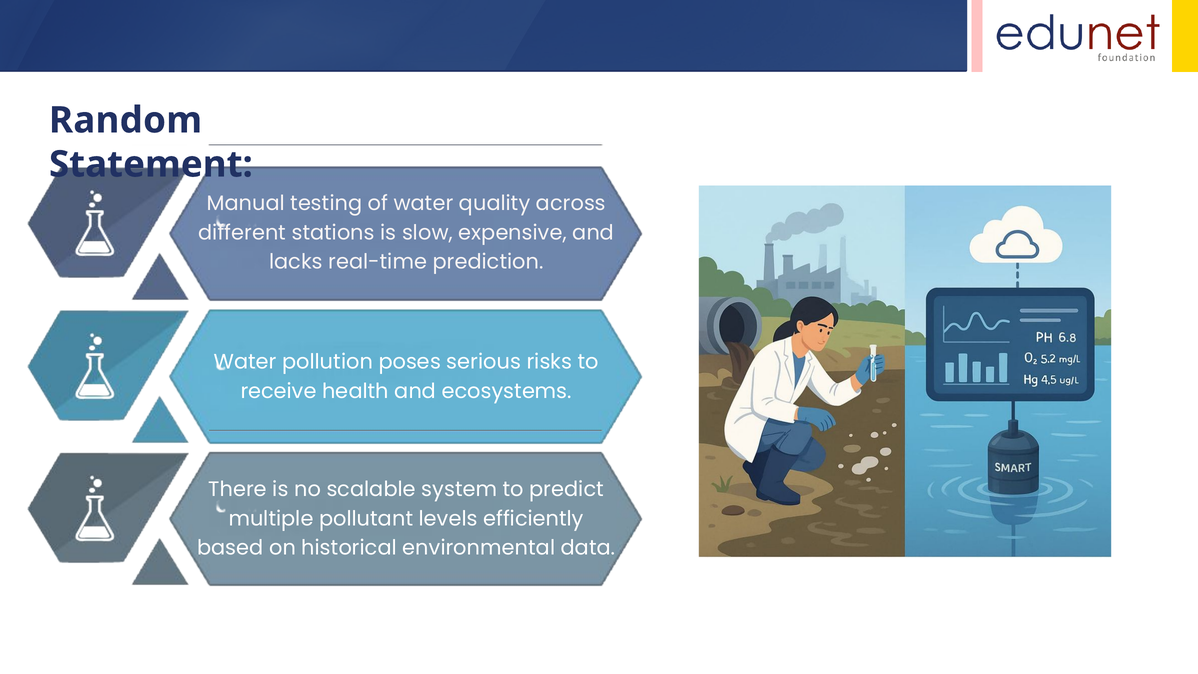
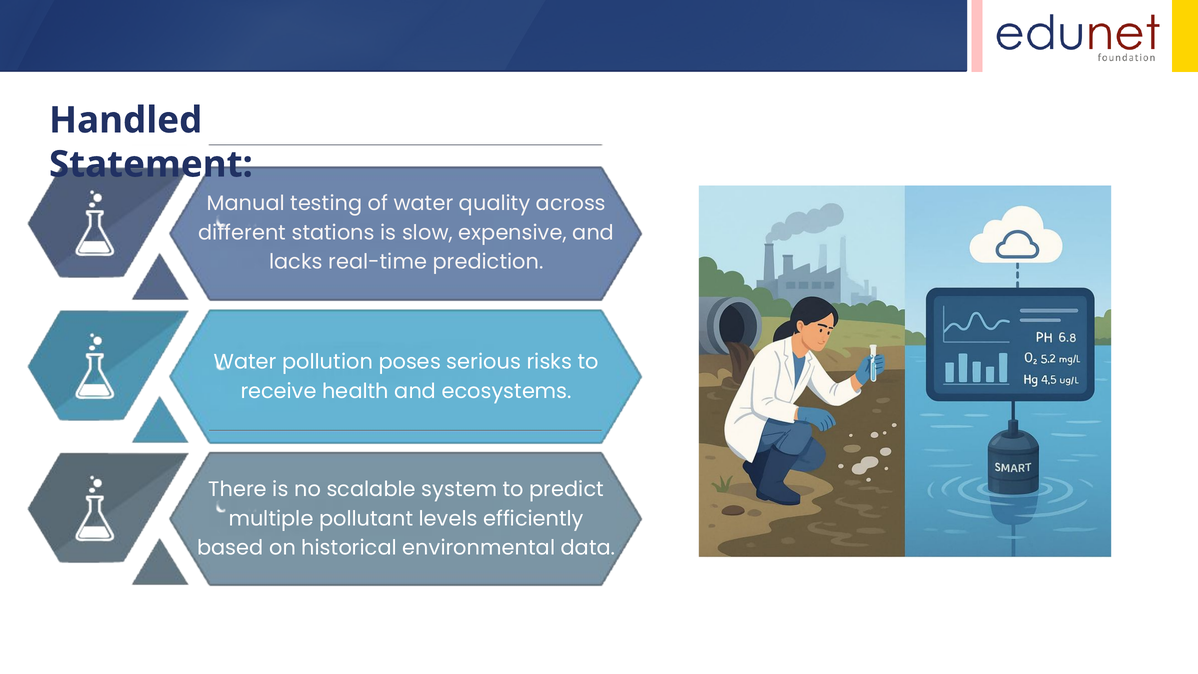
Random: Random -> Handled
